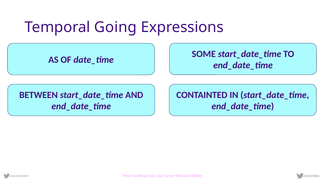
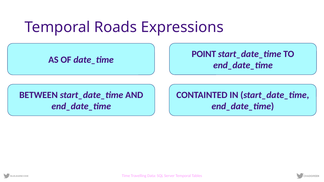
Going: Going -> Roads
SOME: SOME -> POINT
